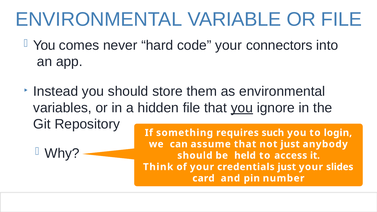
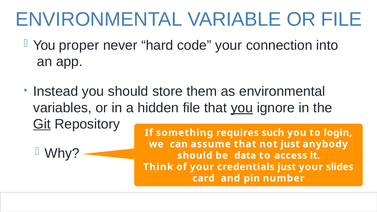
comes: comes -> proper
connectors: connectors -> connection
Git underline: none -> present
held: held -> data
